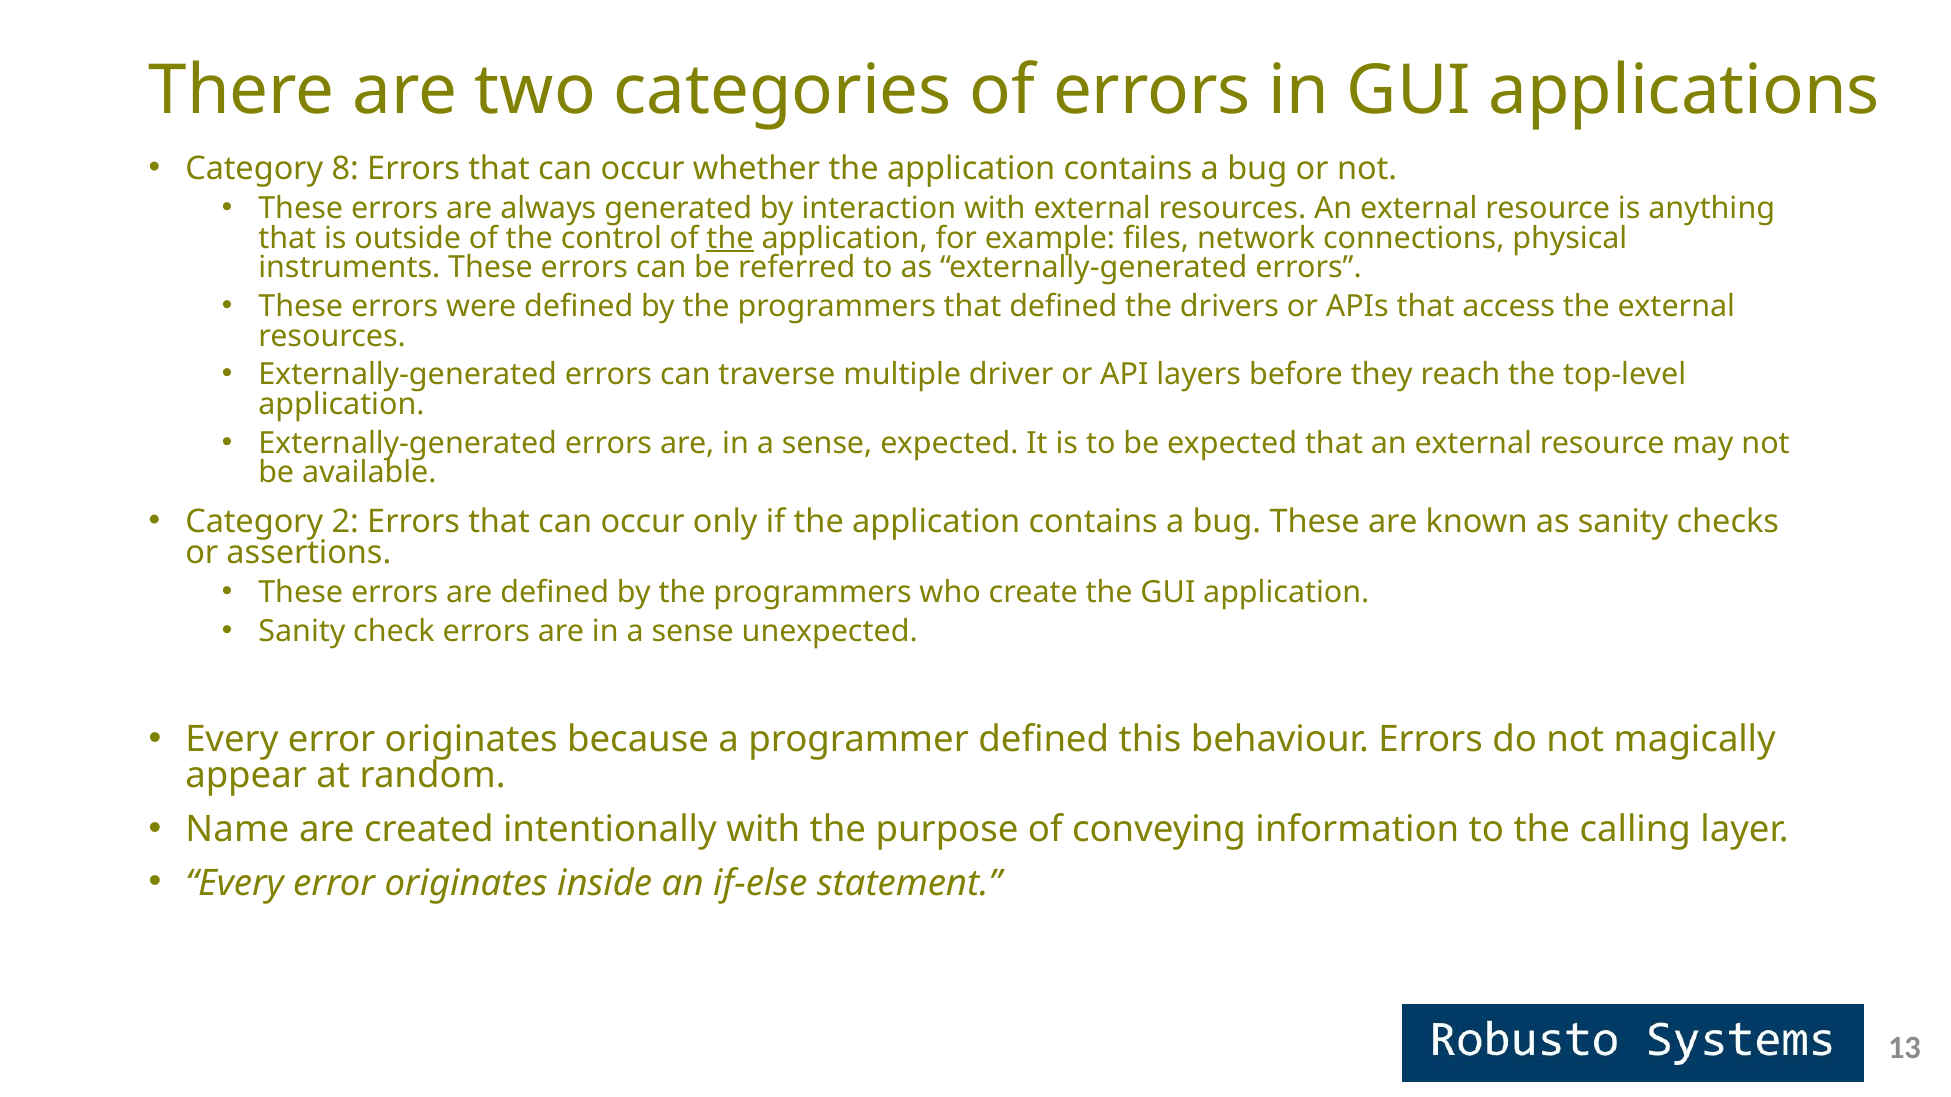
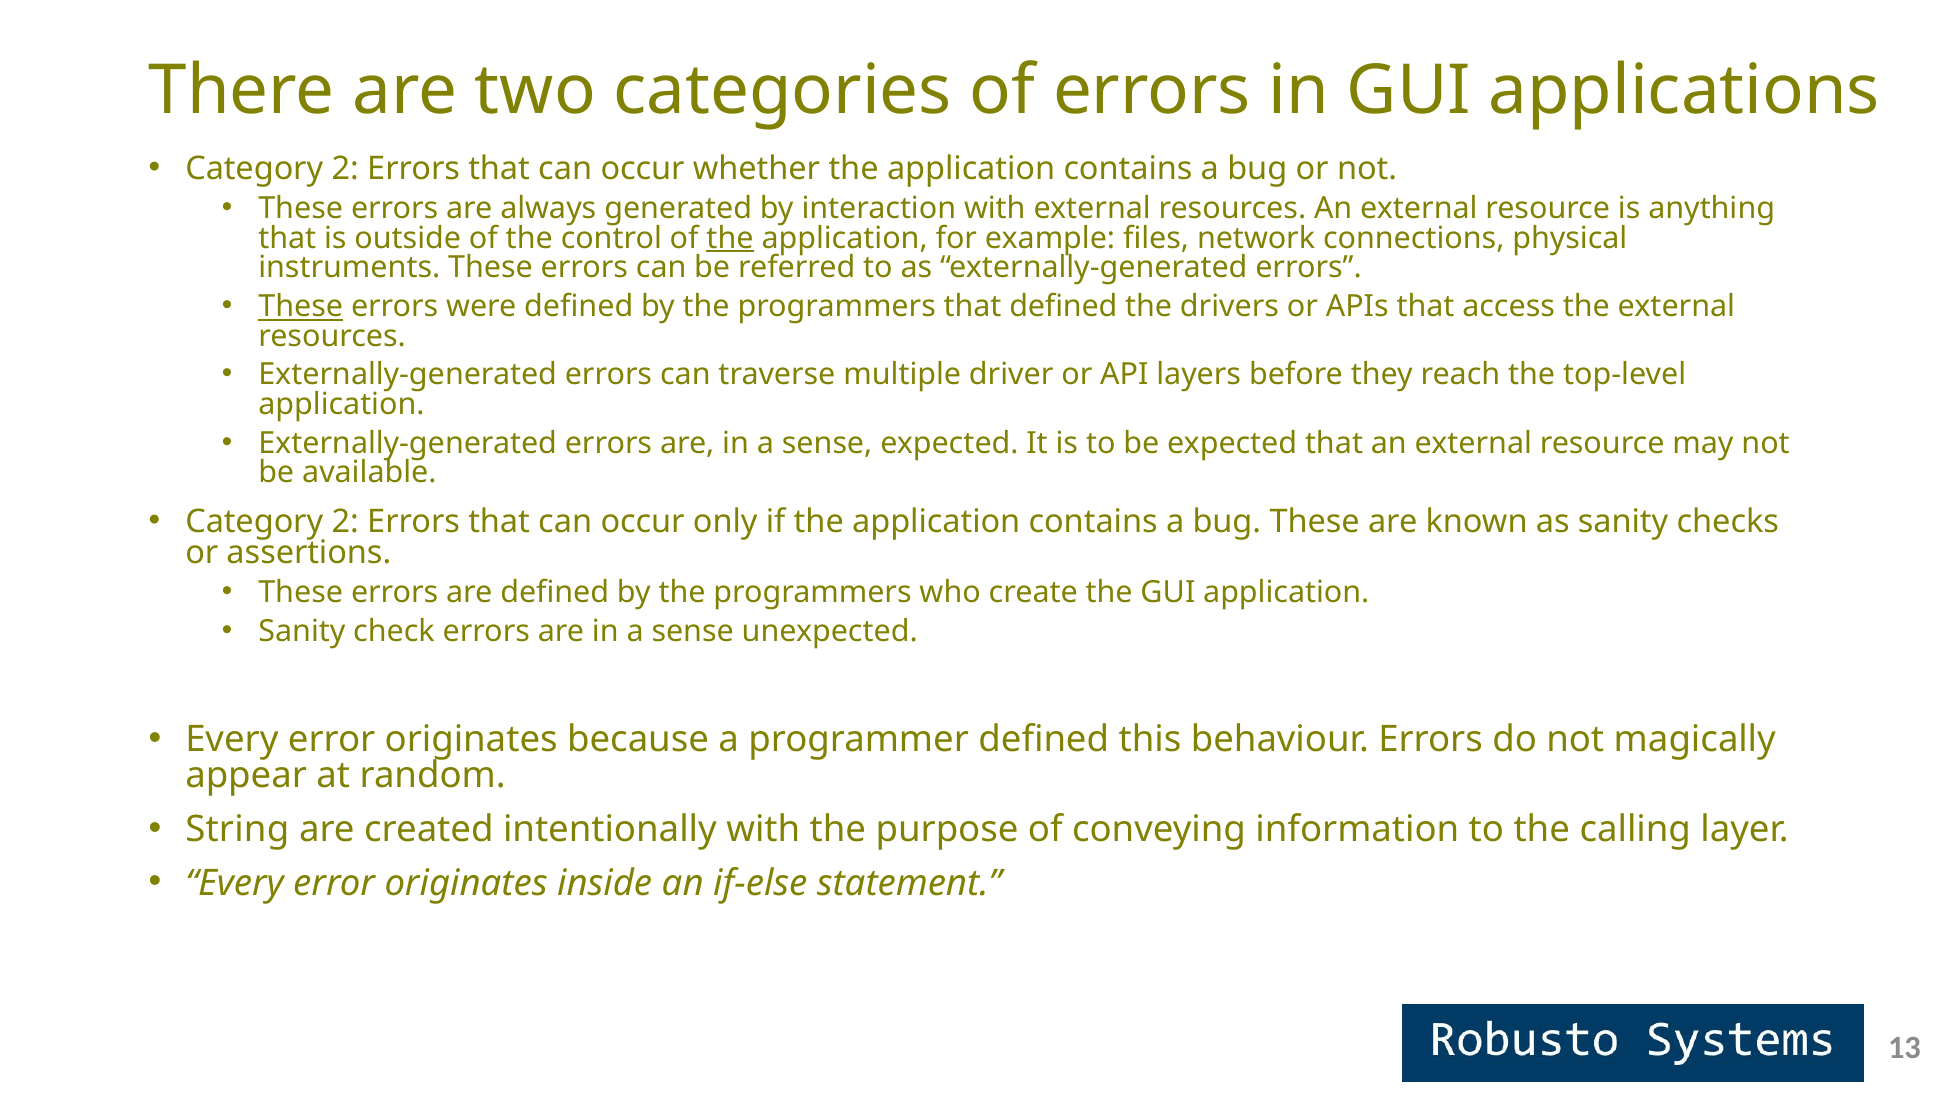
8 at (345, 169): 8 -> 2
These at (301, 307) underline: none -> present
Name: Name -> String
